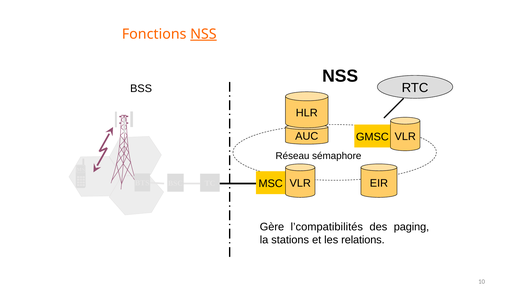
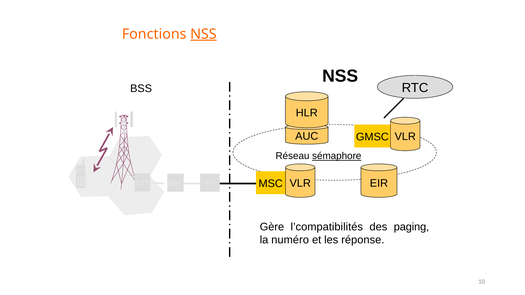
sémaphore underline: none -> present
stations: stations -> numéro
relations: relations -> réponse
